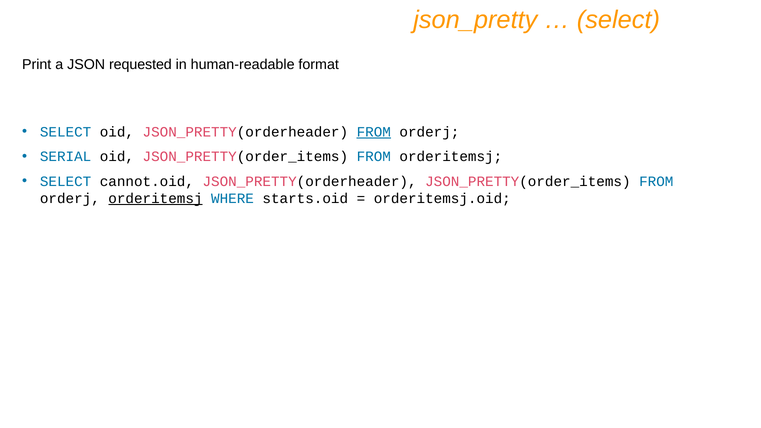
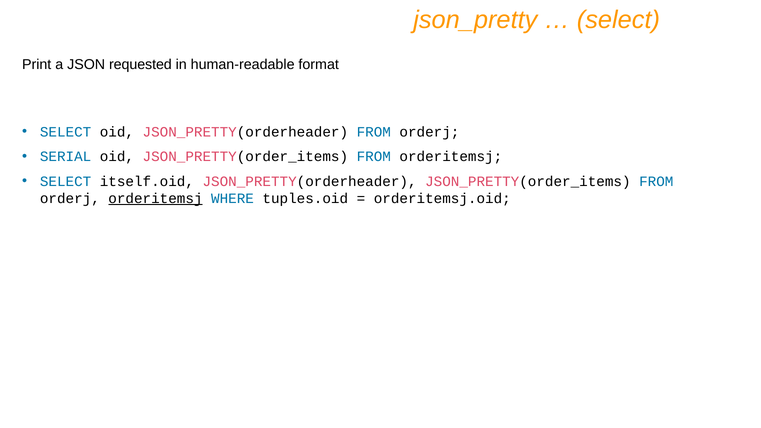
FROM at (374, 132) underline: present -> none
cannot.oid: cannot.oid -> itself.oid
starts.oid: starts.oid -> tuples.oid
